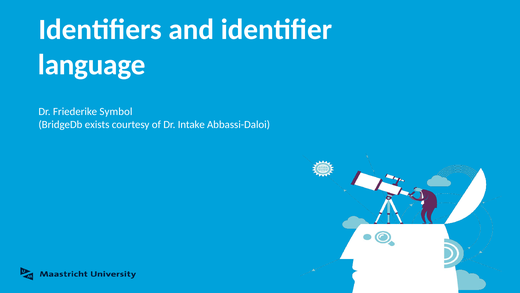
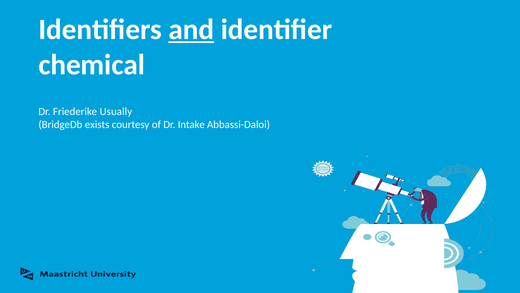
and underline: none -> present
language: language -> chemical
Symbol: Symbol -> Usually
